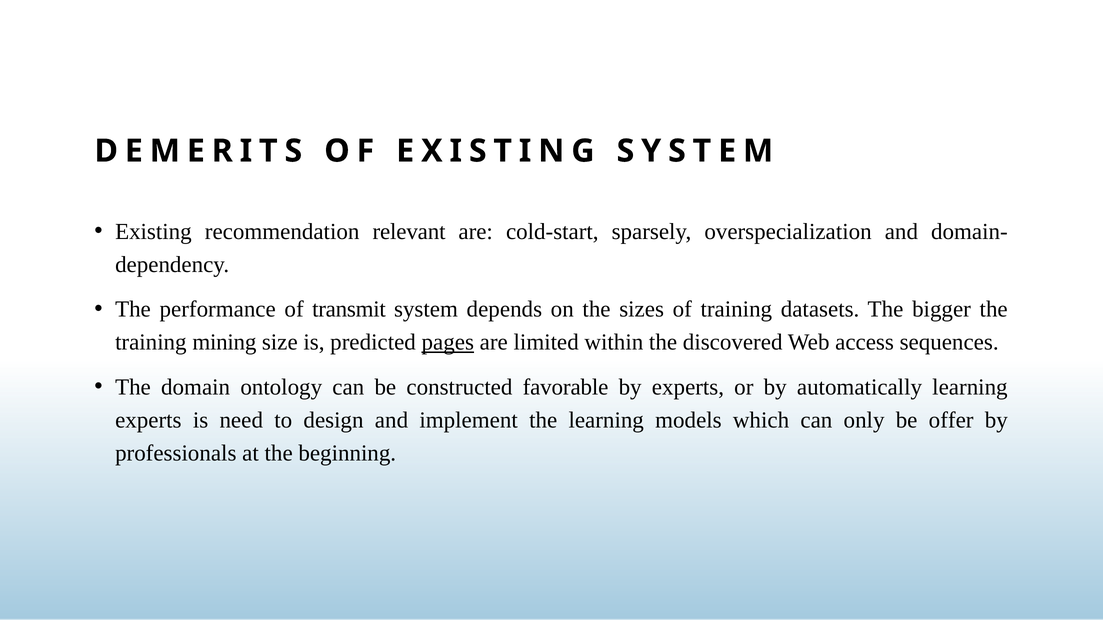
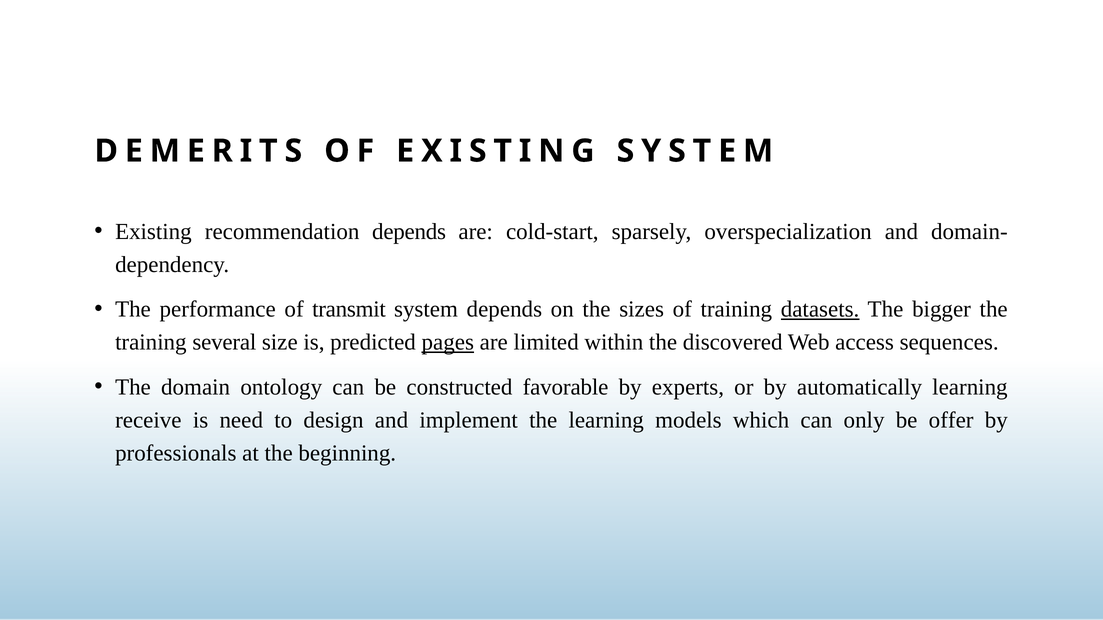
recommendation relevant: relevant -> depends
datasets underline: none -> present
mining: mining -> several
experts at (148, 420): experts -> receive
